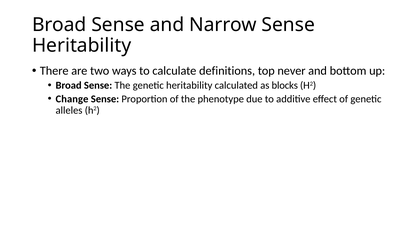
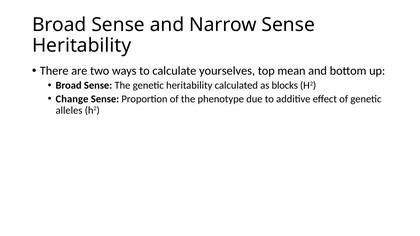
definitions: definitions -> yourselves
never: never -> mean
